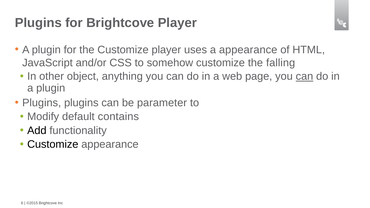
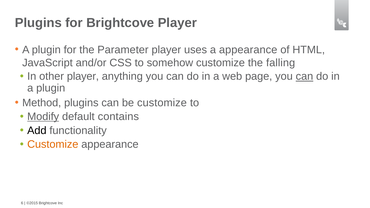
the Customize: Customize -> Parameter
other object: object -> player
Plugins at (42, 103): Plugins -> Method
be parameter: parameter -> customize
Modify underline: none -> present
Customize at (53, 144) colour: black -> orange
